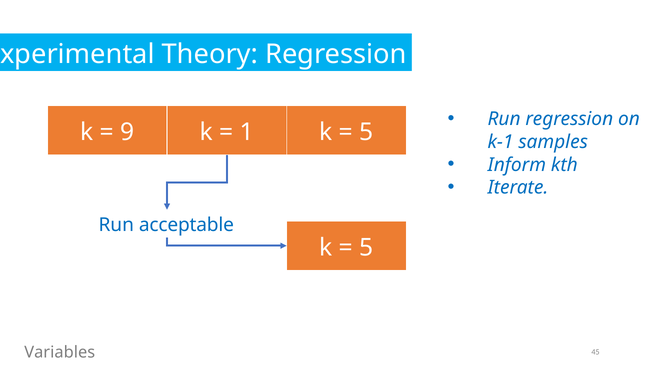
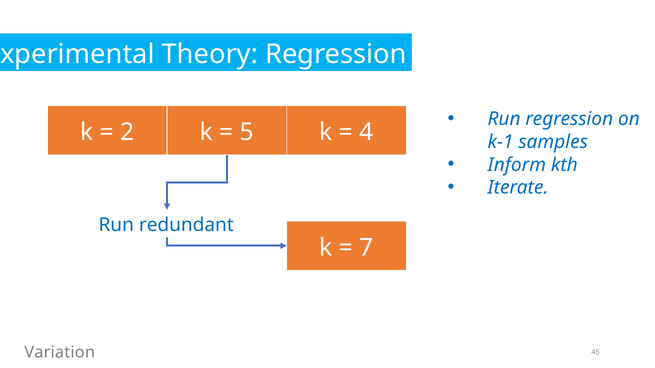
9: 9 -> 2
1: 1 -> 5
5 at (366, 132): 5 -> 4
acceptable: acceptable -> redundant
5 at (366, 248): 5 -> 7
Variables: Variables -> Variation
